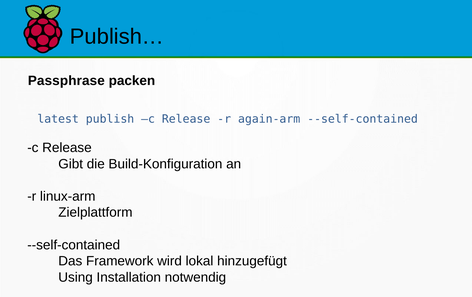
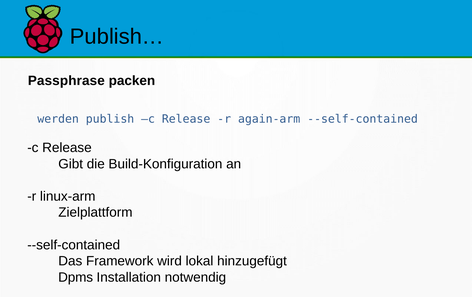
latest: latest -> werden
Using: Using -> Dpms
